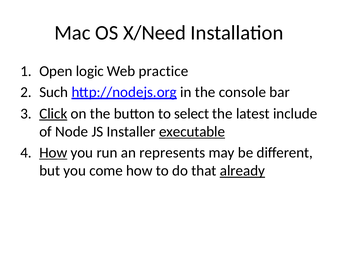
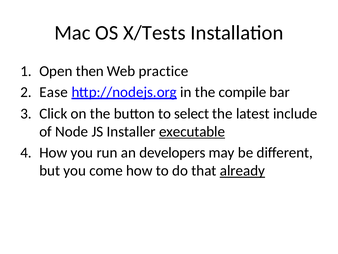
X/Need: X/Need -> X/Tests
logic: logic -> then
Such: Such -> Ease
console: console -> compile
Click underline: present -> none
How at (53, 152) underline: present -> none
represents: represents -> developers
